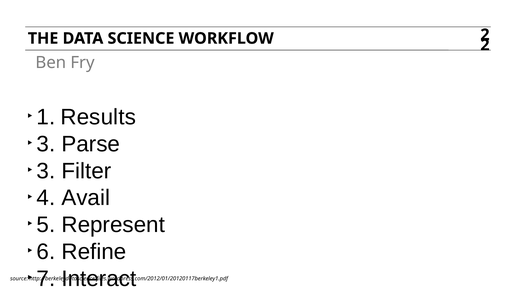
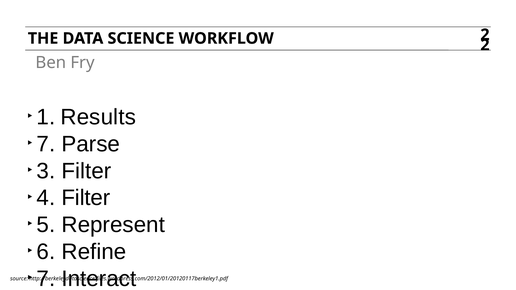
3 at (46, 144): 3 -> 7
4 Avail: Avail -> Filter
